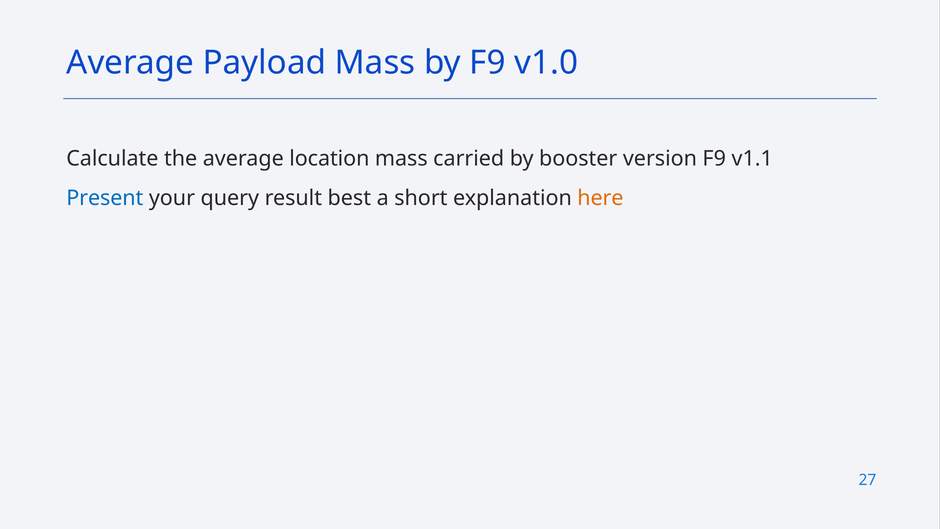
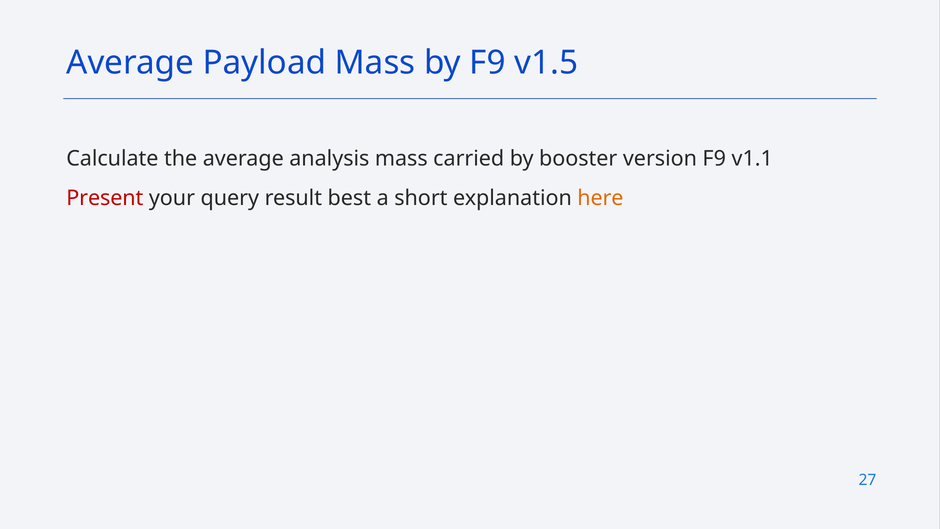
v1.0: v1.0 -> v1.5
location: location -> analysis
Present colour: blue -> red
